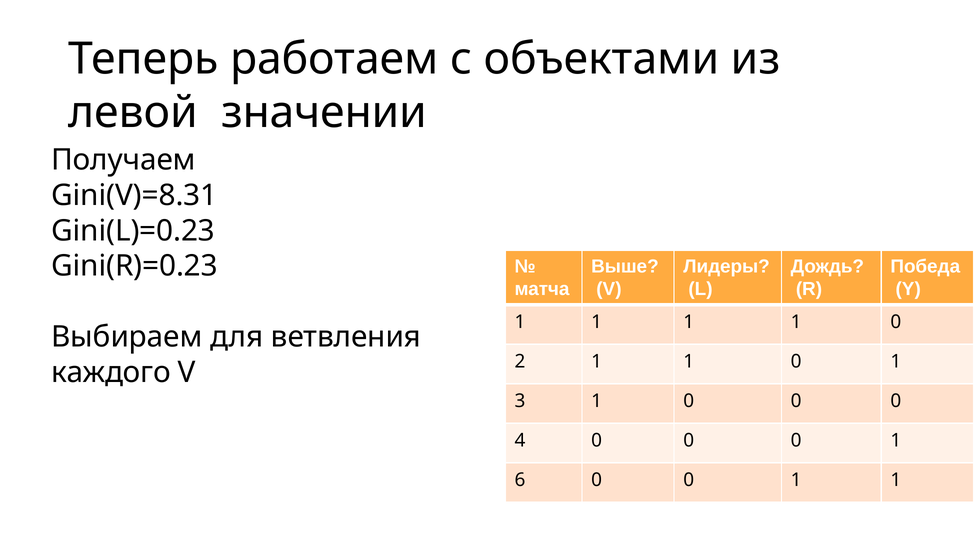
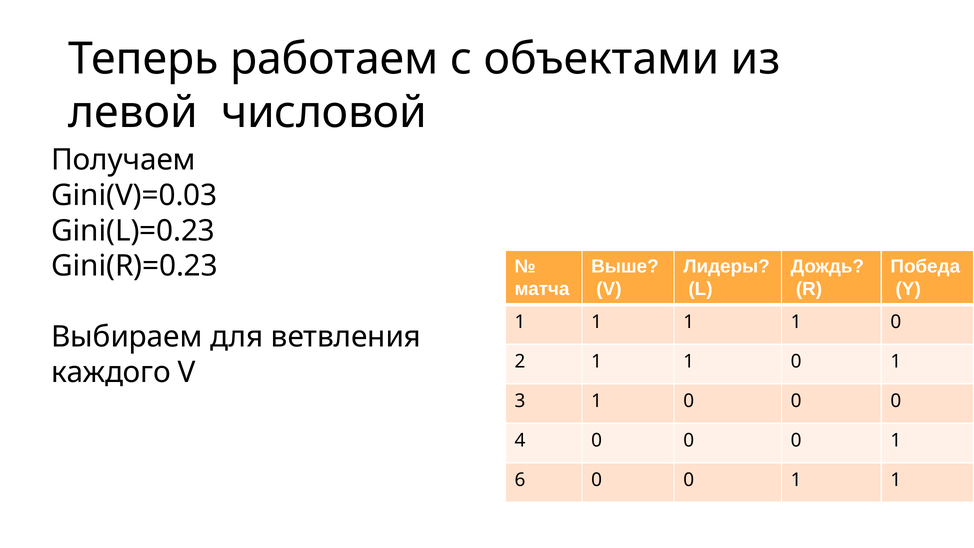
значении: значении -> числовой
Gini(V)=8.31: Gini(V)=8.31 -> Gini(V)=0.03
